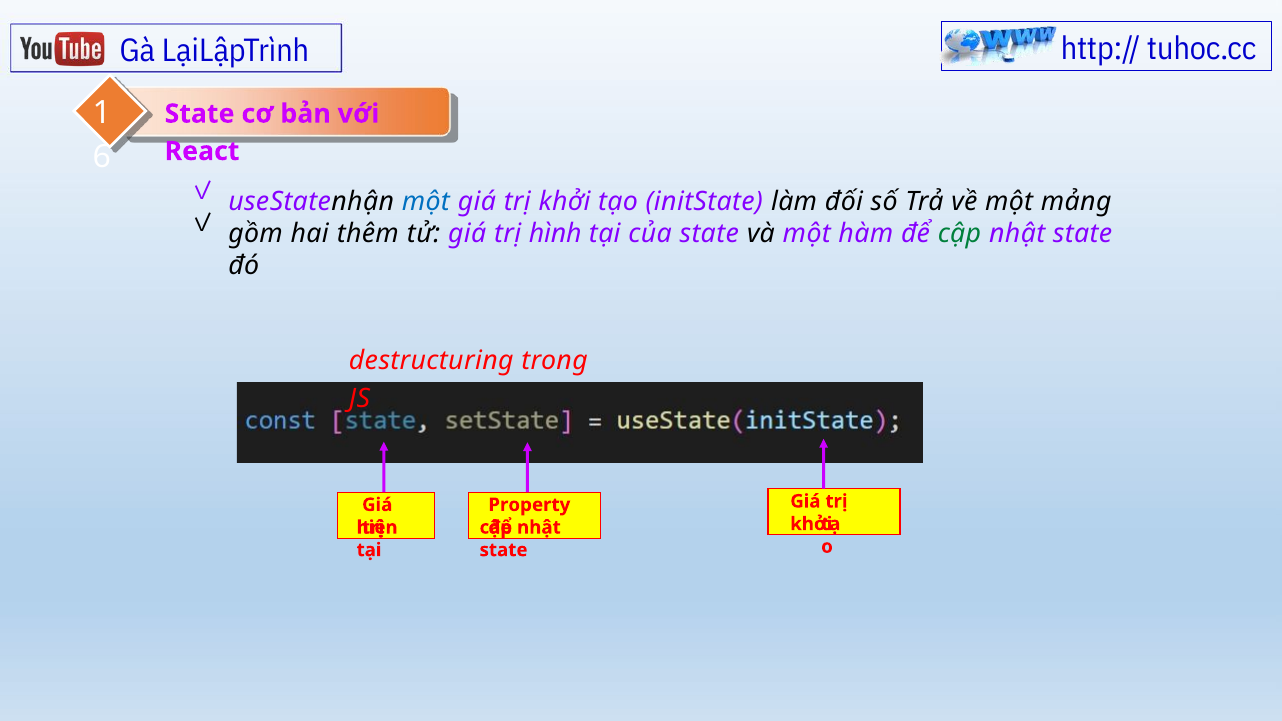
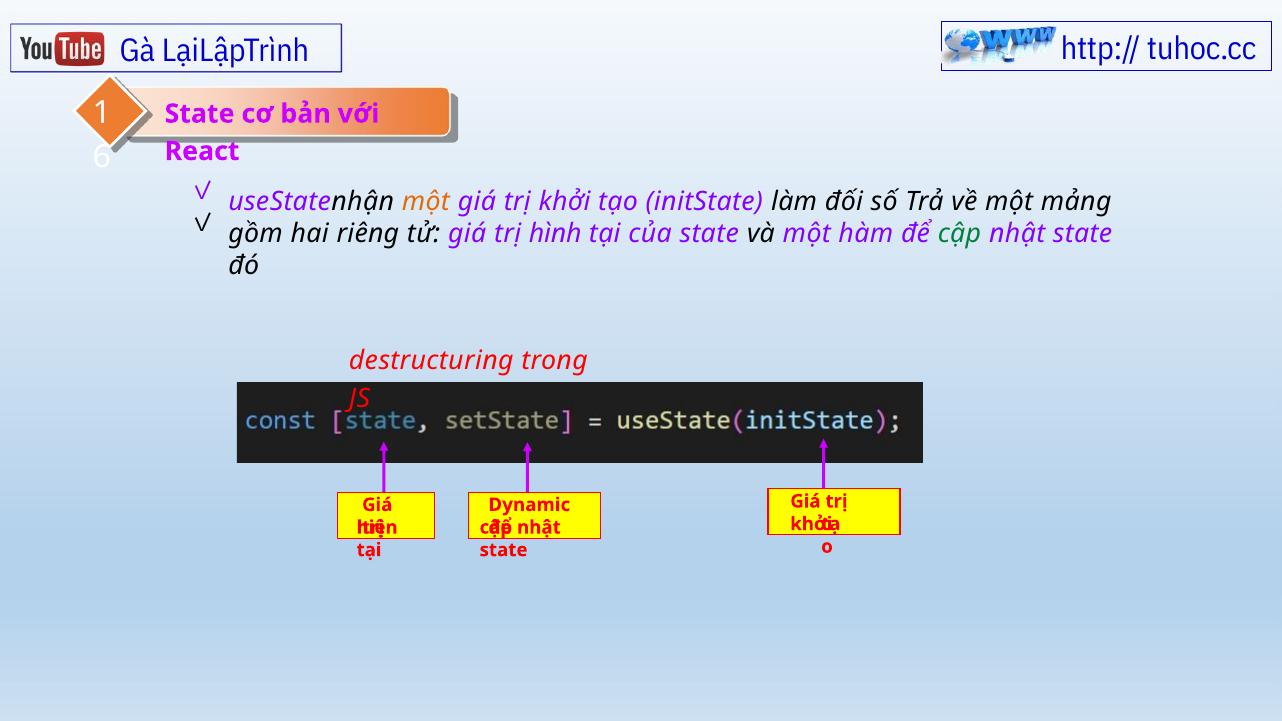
một at (426, 202) colour: blue -> orange
thêm: thêm -> riêng
Property: Property -> Dynamic
